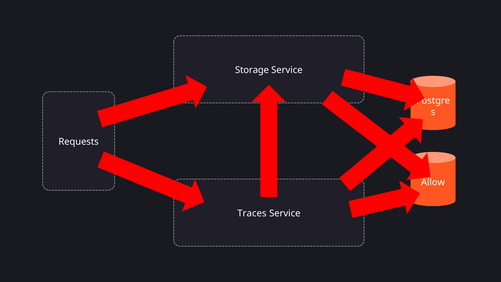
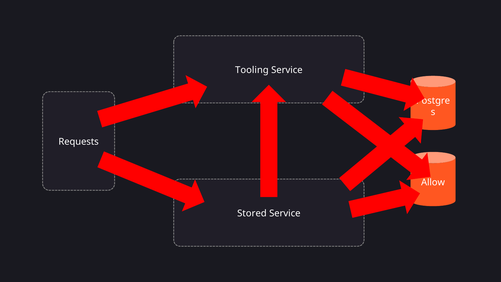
Storage: Storage -> Tooling
Traces: Traces -> Stored
